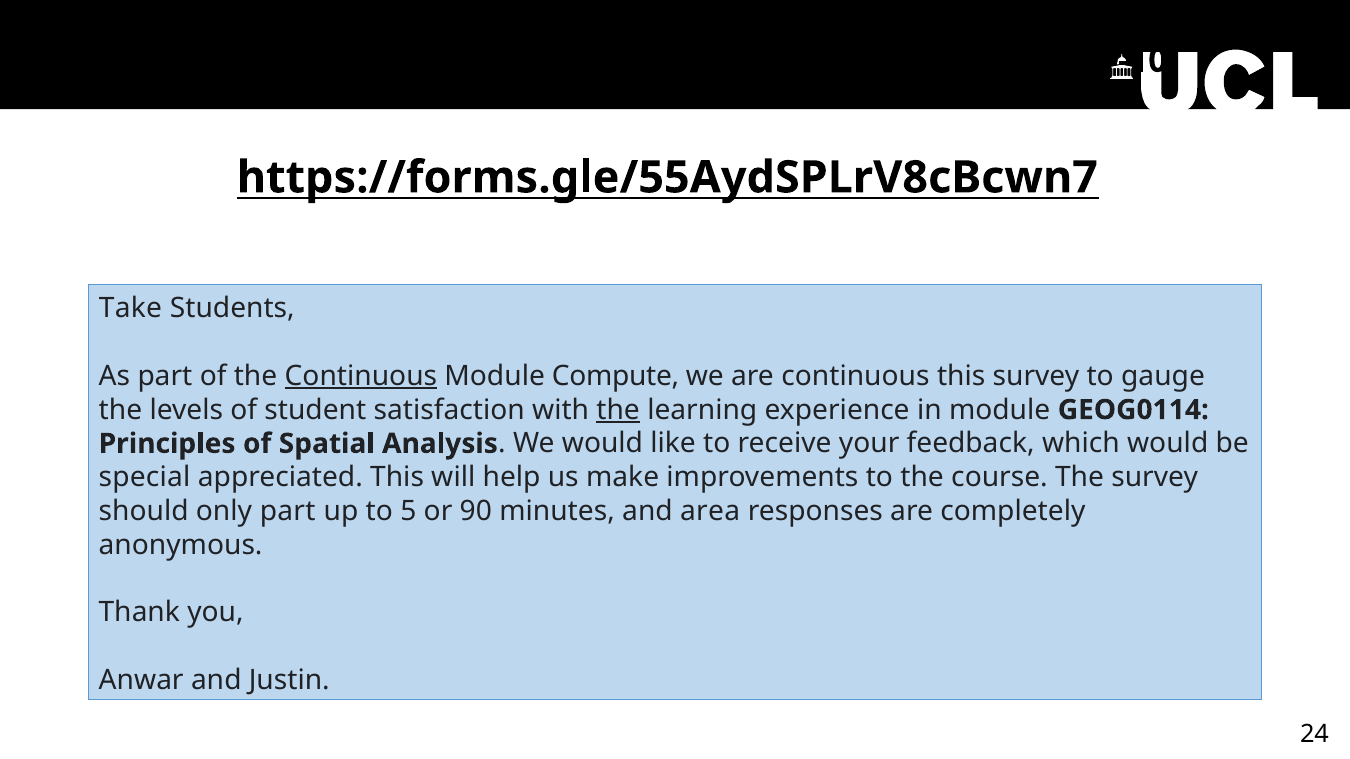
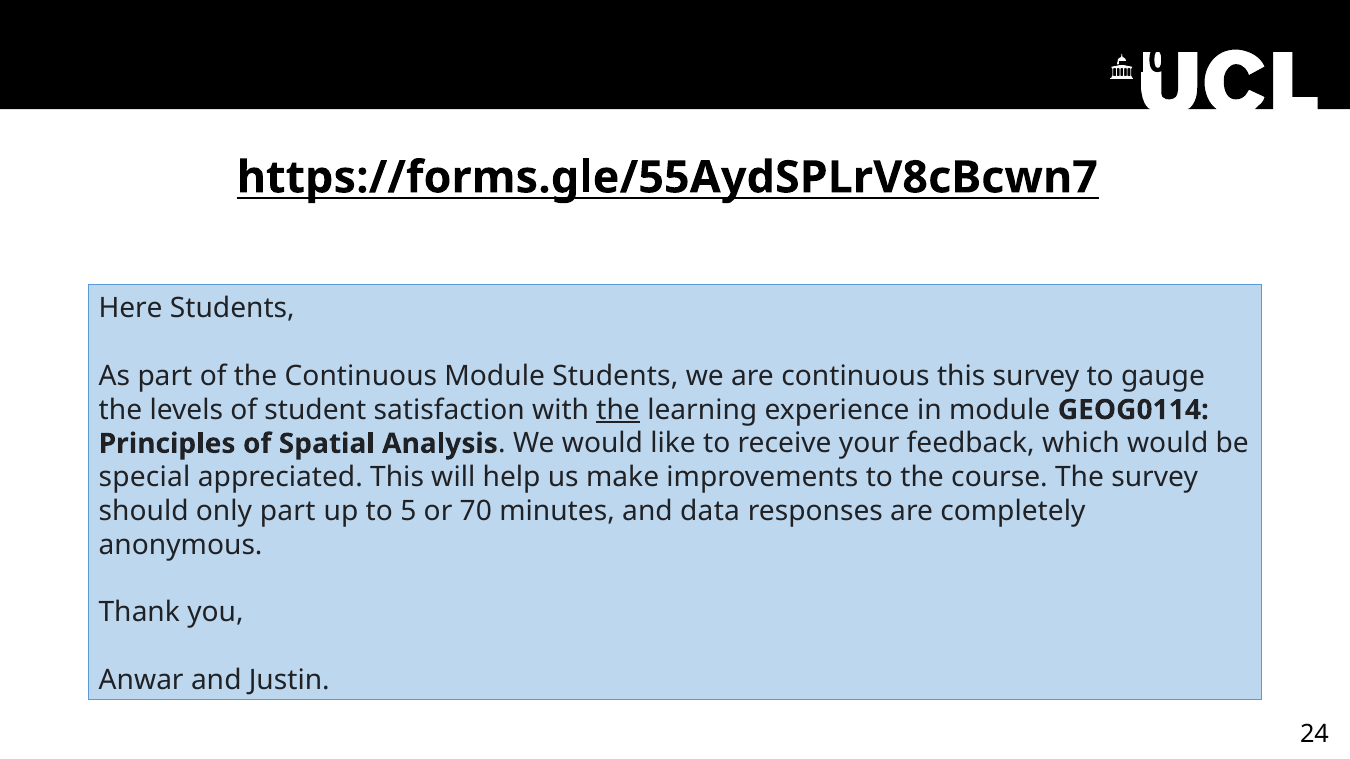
Take: Take -> Here
Continuous at (361, 376) underline: present -> none
Module Compute: Compute -> Students
90: 90 -> 70
area: area -> data
